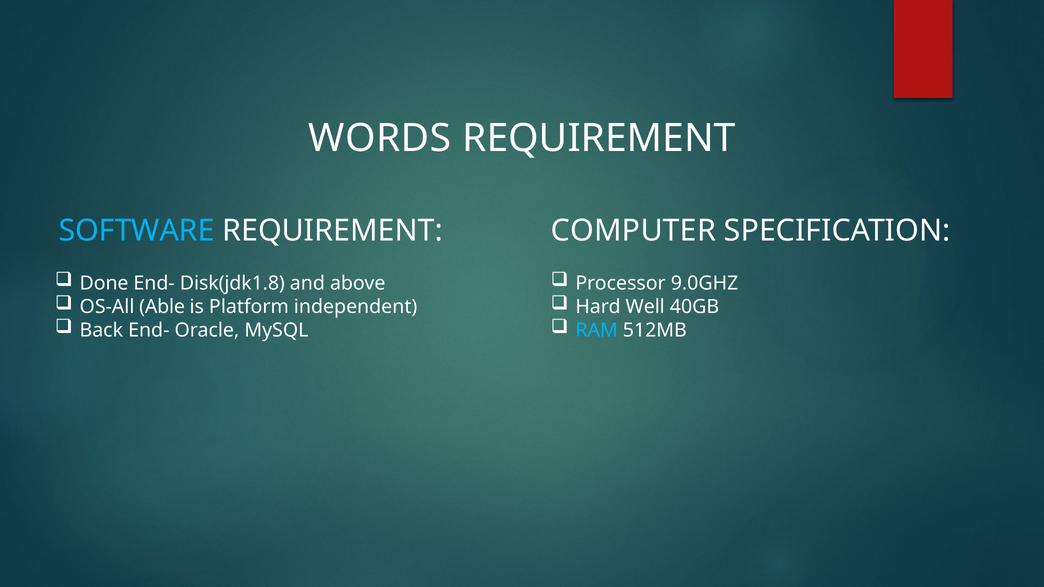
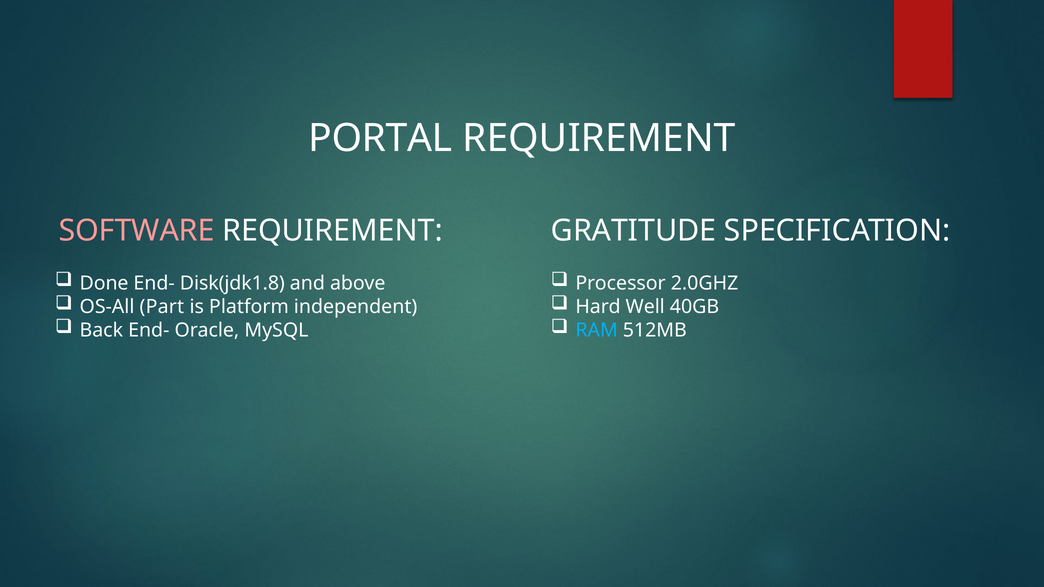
WORDS: WORDS -> PORTAL
SOFTWARE colour: light blue -> pink
COMPUTER: COMPUTER -> GRATITUDE
9.0GHZ: 9.0GHZ -> 2.0GHZ
Able: Able -> Part
